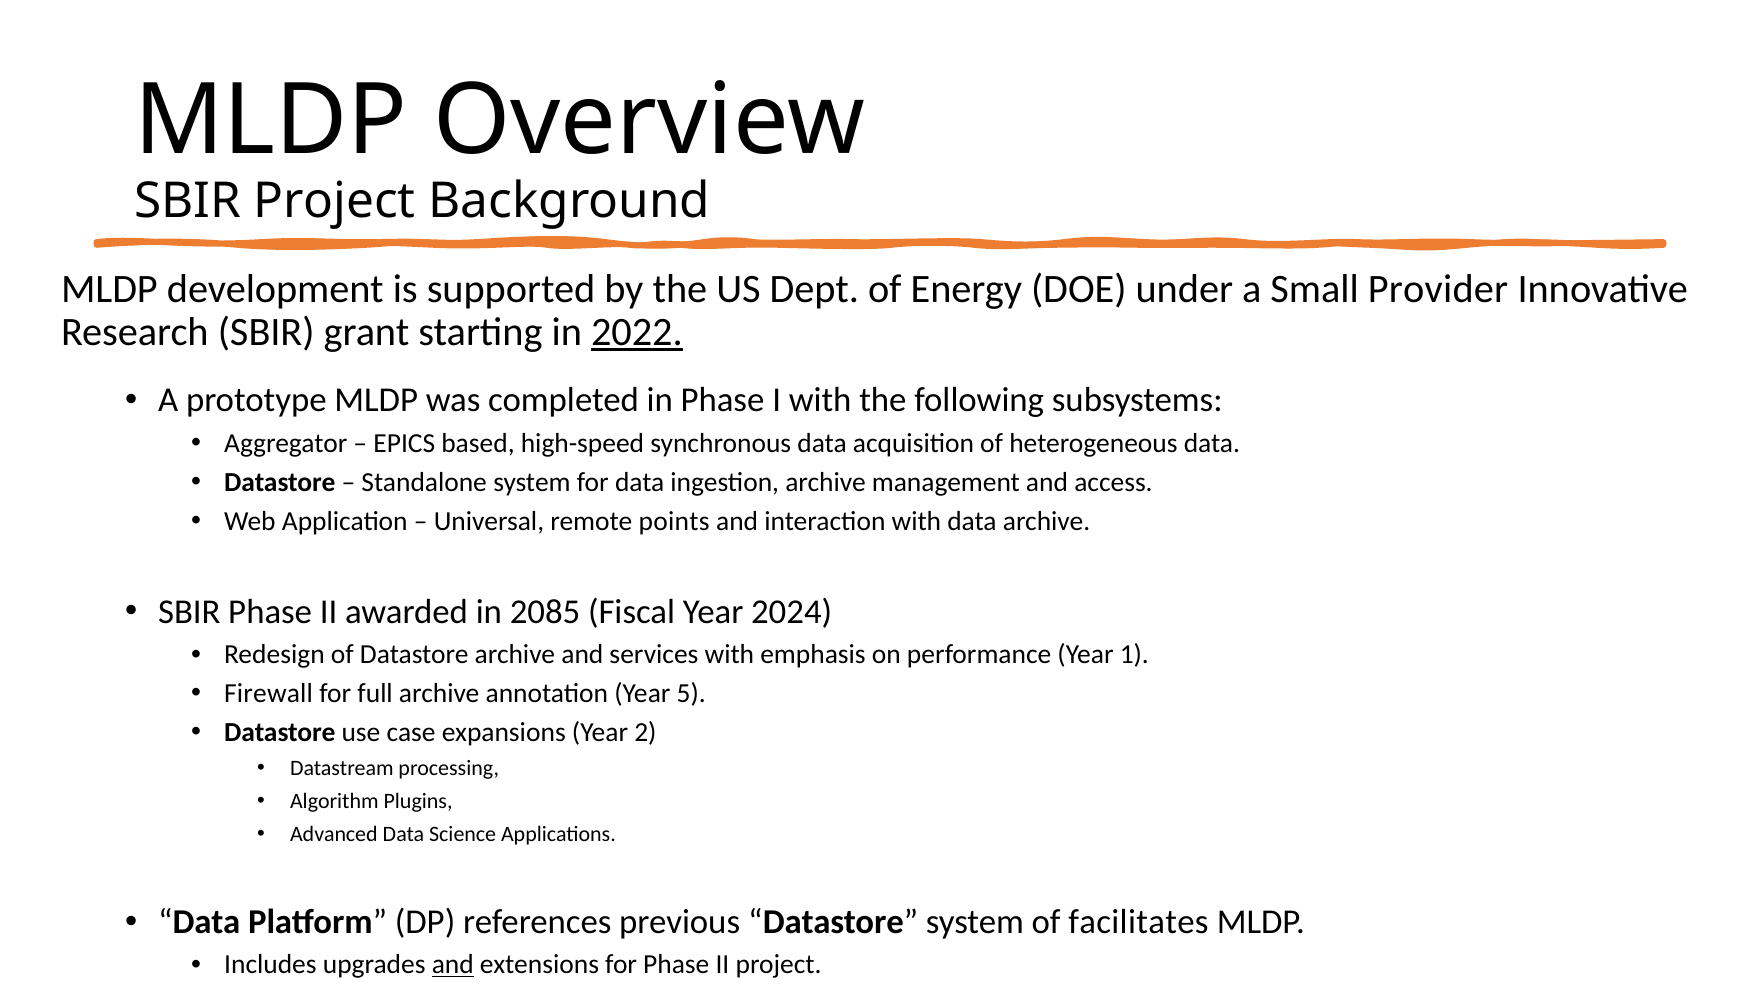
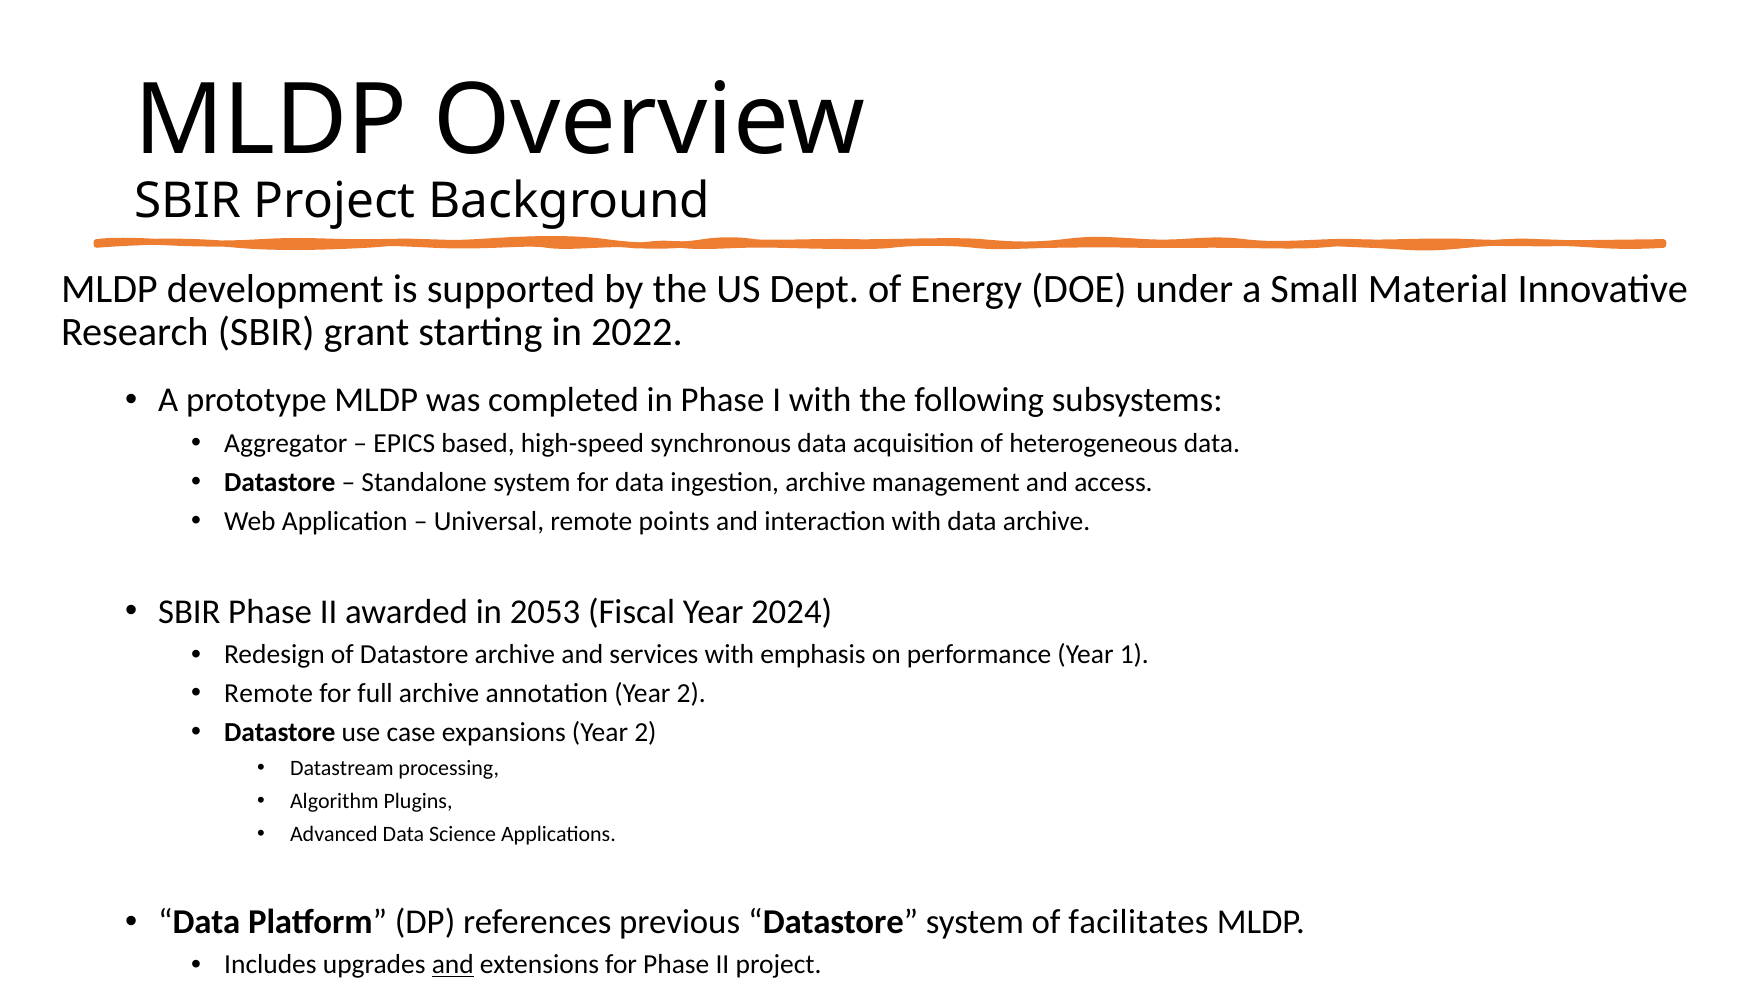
Provider: Provider -> Material
2022 underline: present -> none
2085: 2085 -> 2053
Firewall at (269, 694): Firewall -> Remote
annotation Year 5: 5 -> 2
